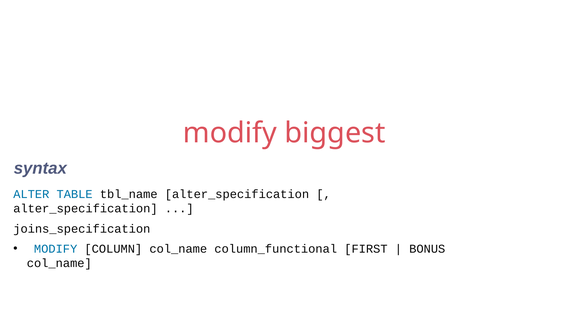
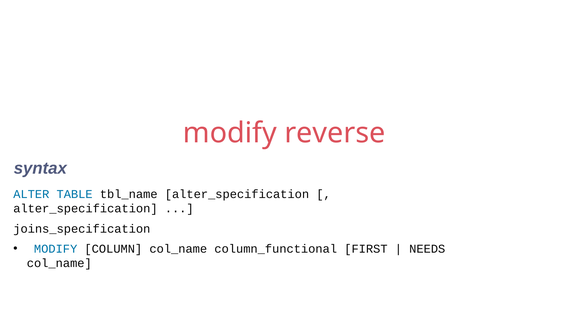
biggest: biggest -> reverse
BONUS: BONUS -> NEEDS
